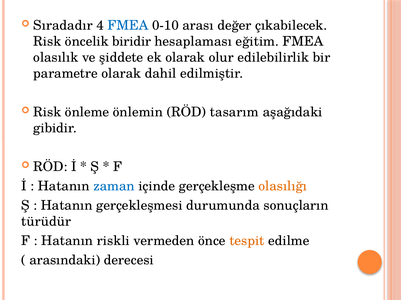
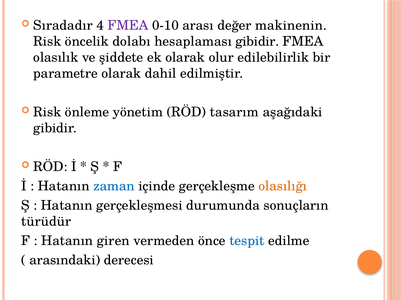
FMEA at (128, 26) colour: blue -> purple
çıkabilecek: çıkabilecek -> makinenin
biridir: biridir -> dolabı
hesaplaması eğitim: eğitim -> gibidir
önlemin: önlemin -> yönetim
riskli: riskli -> giren
tespit colour: orange -> blue
